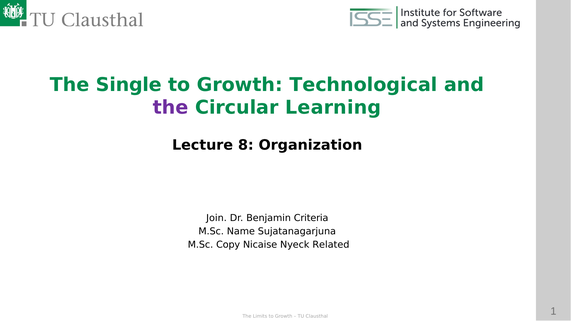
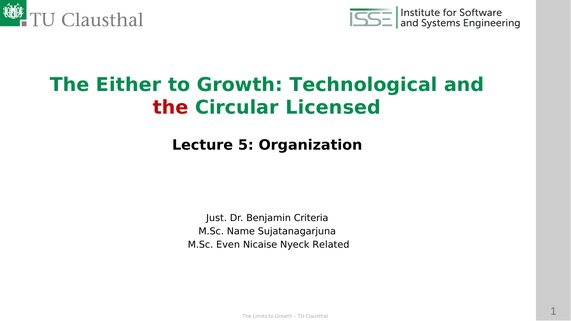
Single: Single -> Either
the at (171, 108) colour: purple -> red
Learning: Learning -> Licensed
8: 8 -> 5
Join: Join -> Just
Copy: Copy -> Even
